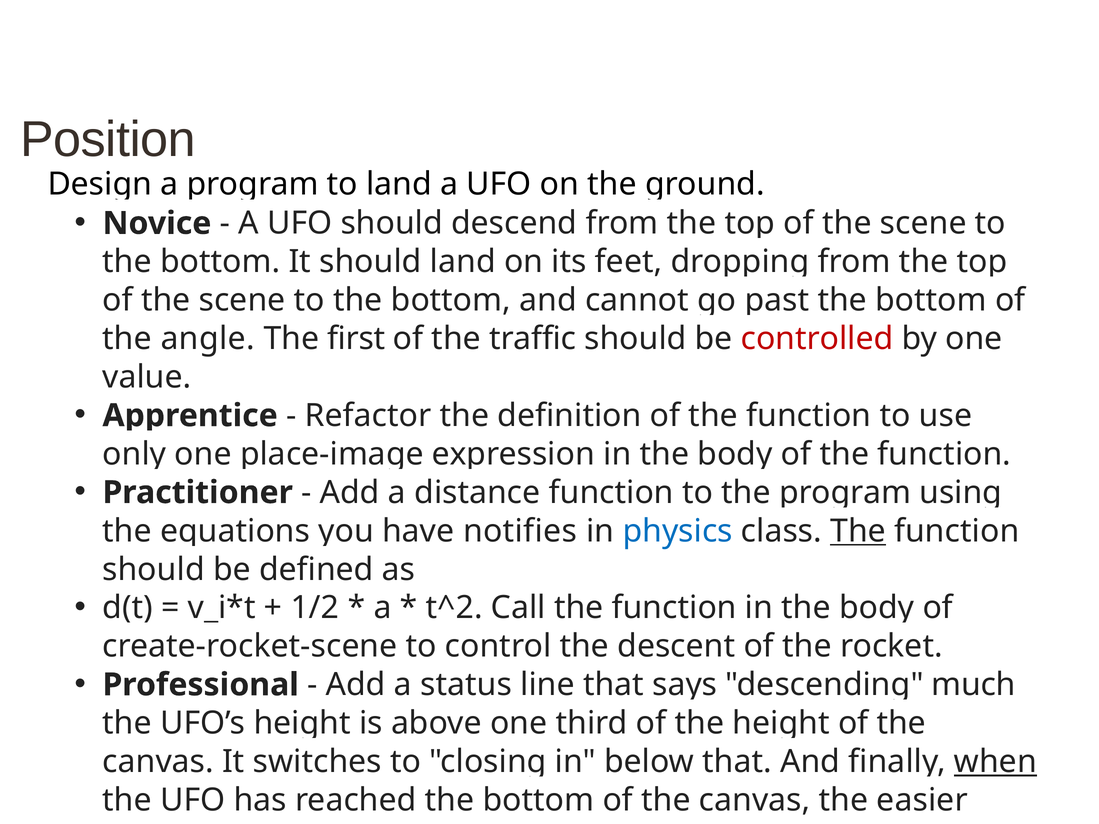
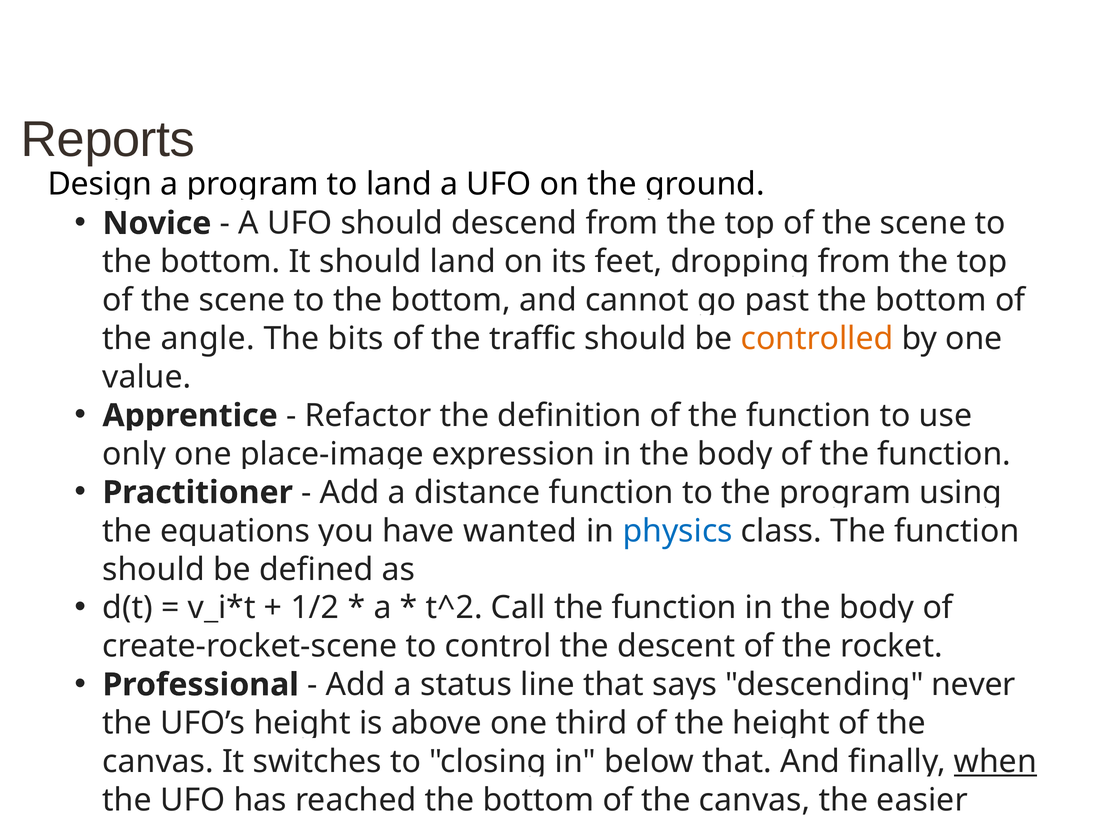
Position: Position -> Reports
first: first -> bits
controlled colour: red -> orange
notifies at (520, 531): notifies -> wanted
The at (858, 531) underline: present -> none
much: much -> never
